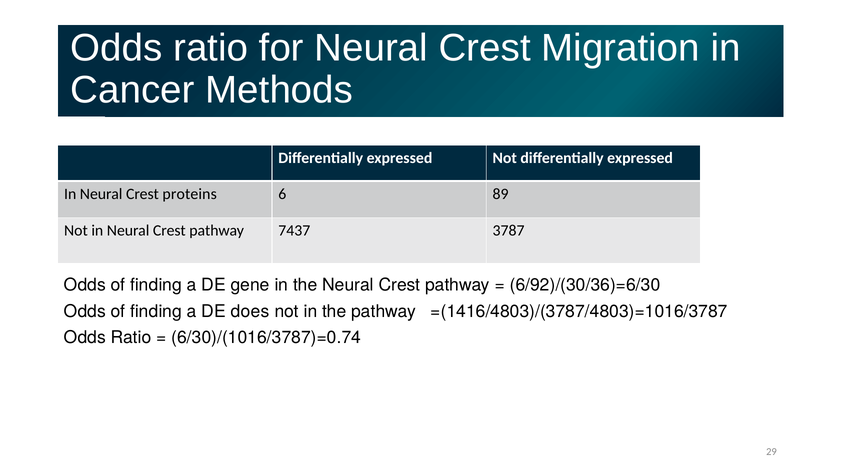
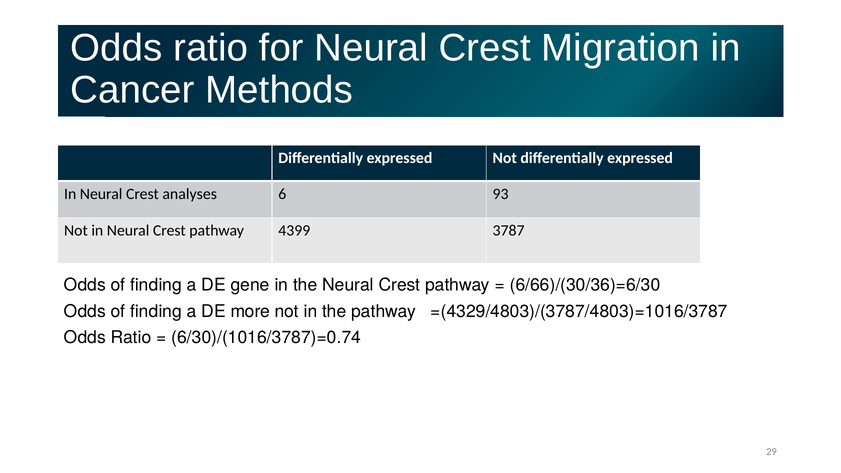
proteins: proteins -> analyses
89: 89 -> 93
7437: 7437 -> 4399
6/92)/(30/36)=6/30: 6/92)/(30/36)=6/30 -> 6/66)/(30/36)=6/30
does: does -> more
=(1416/4803)/(3787/4803)=1016/3787: =(1416/4803)/(3787/4803)=1016/3787 -> =(4329/4803)/(3787/4803)=1016/3787
